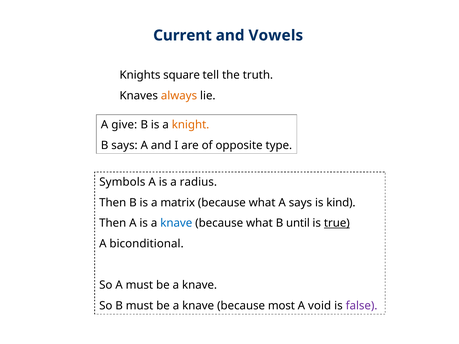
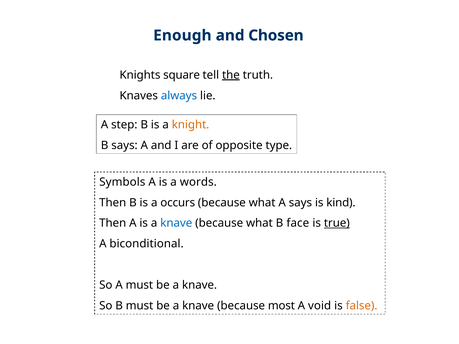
Current: Current -> Enough
Vowels: Vowels -> Chosen
the underline: none -> present
always colour: orange -> blue
give: give -> step
radius: radius -> words
matrix: matrix -> occurs
until: until -> face
false colour: purple -> orange
